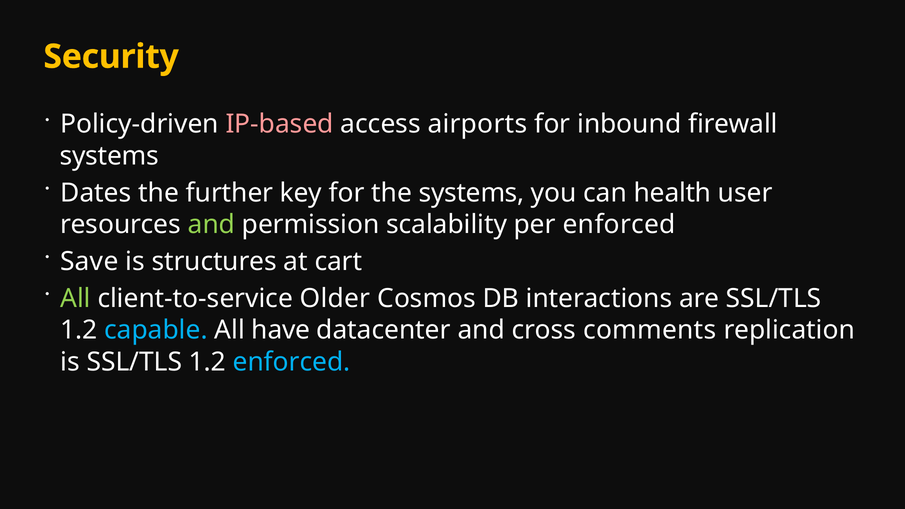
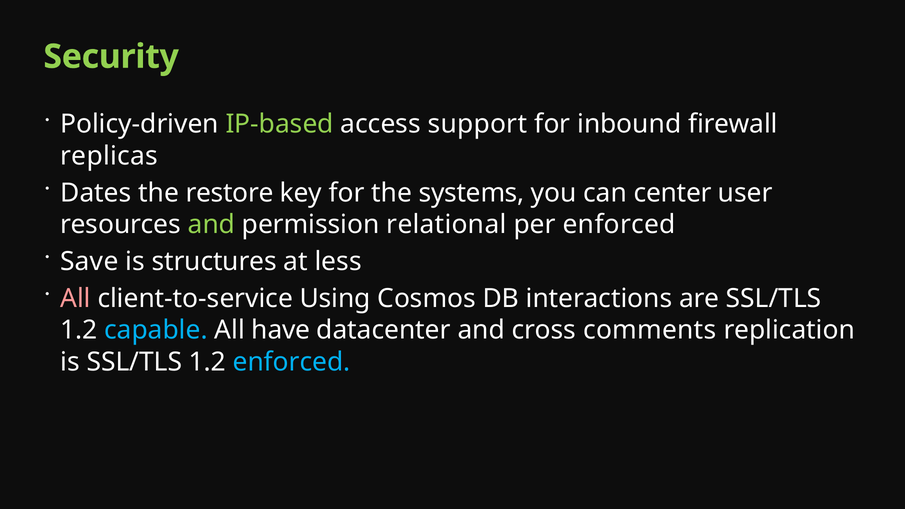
Security colour: yellow -> light green
IP-based colour: pink -> light green
airports: airports -> support
systems at (109, 156): systems -> replicas
further: further -> restore
health: health -> center
scalability: scalability -> relational
cart: cart -> less
All at (76, 299) colour: light green -> pink
Older: Older -> Using
